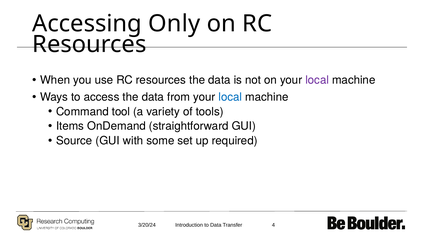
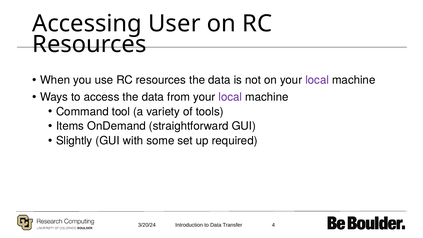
Only: Only -> User
local at (230, 97) colour: blue -> purple
Source: Source -> Slightly
